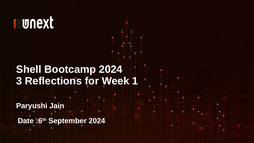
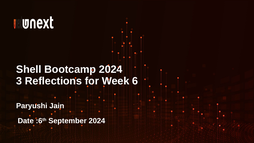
1: 1 -> 6
